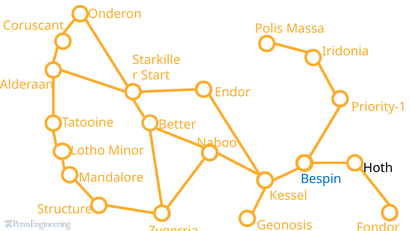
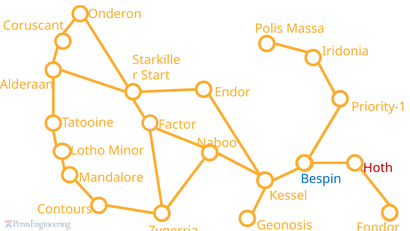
Better: Better -> Factor
Hoth colour: black -> red
Structure: Structure -> Contours
